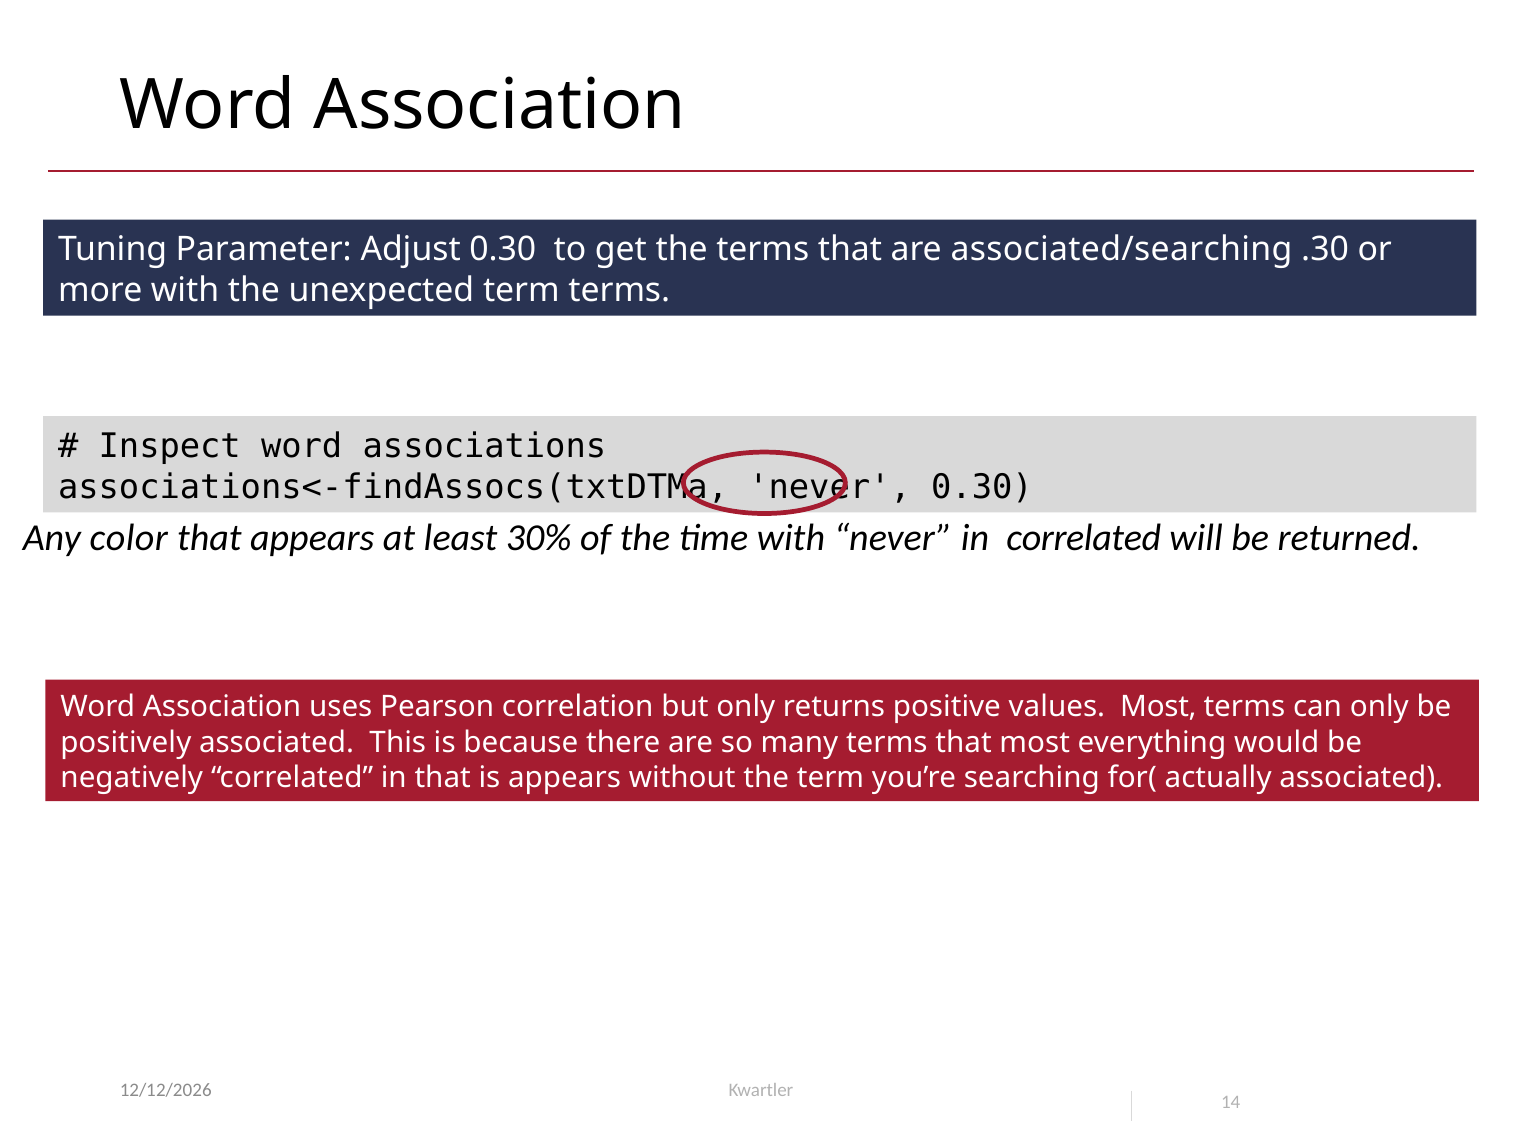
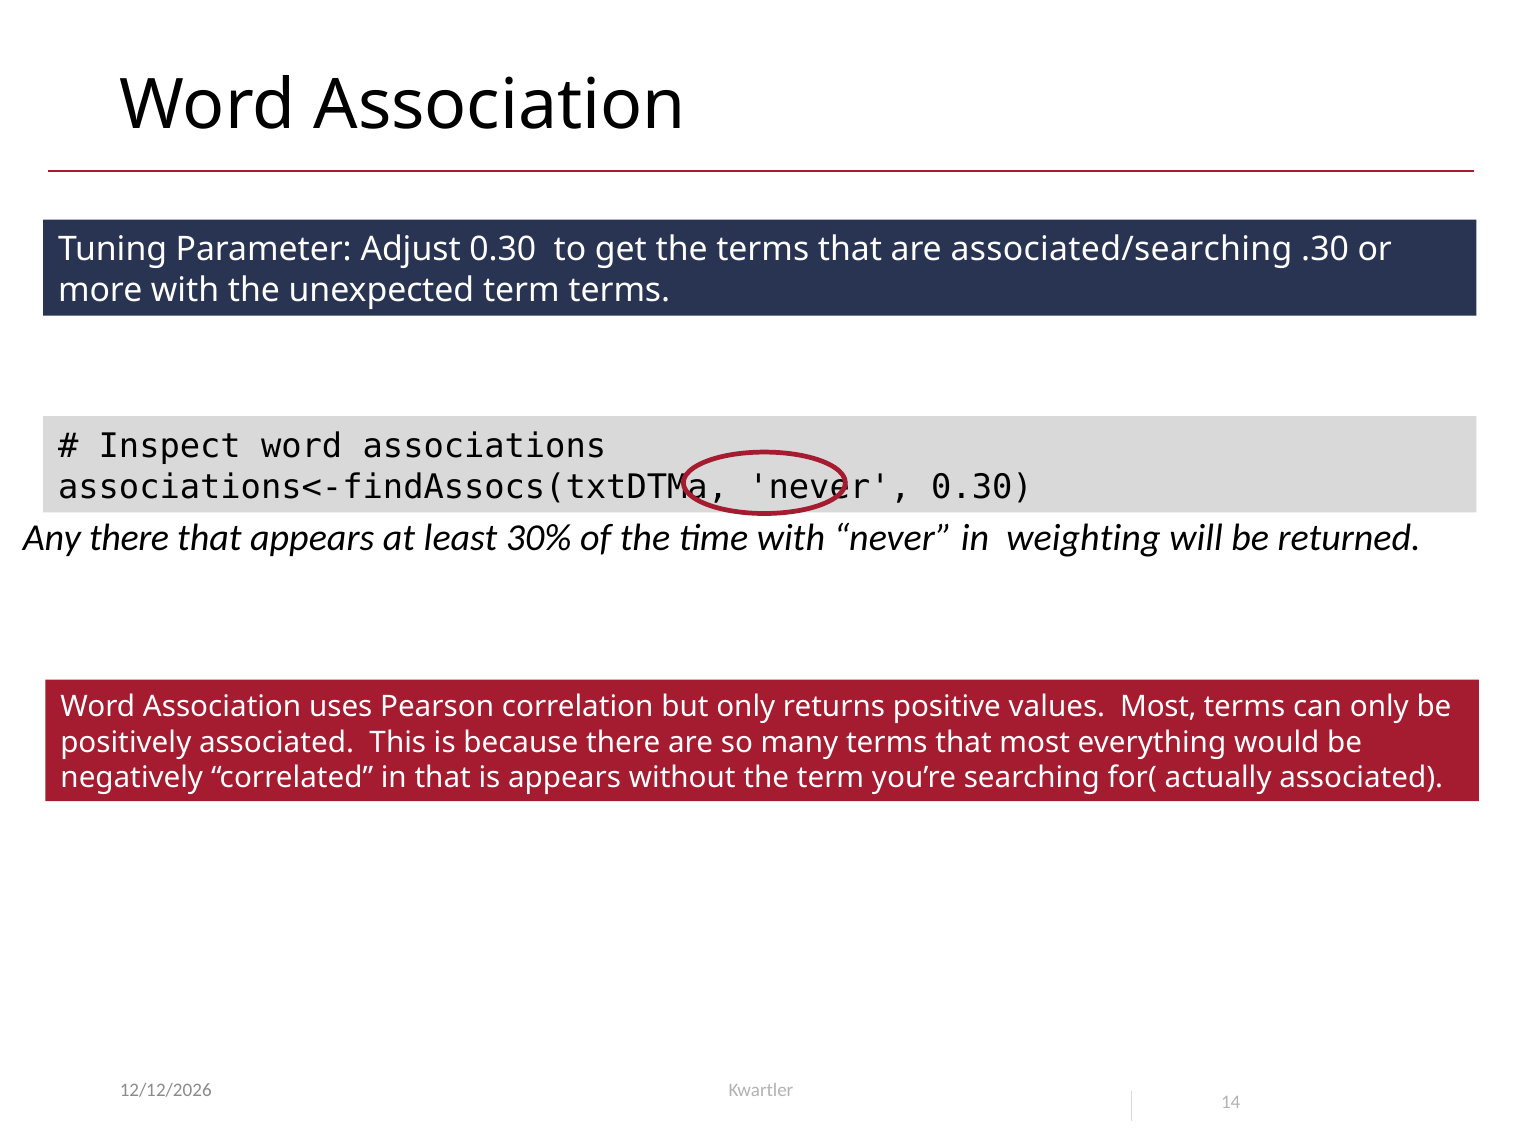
Any color: color -> there
in correlated: correlated -> weighting
